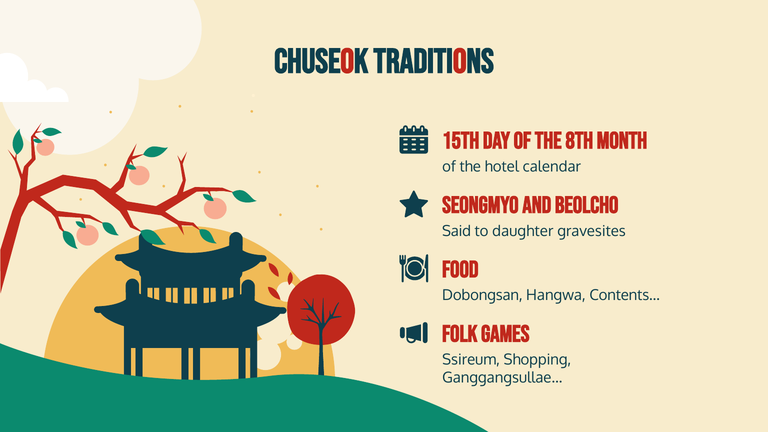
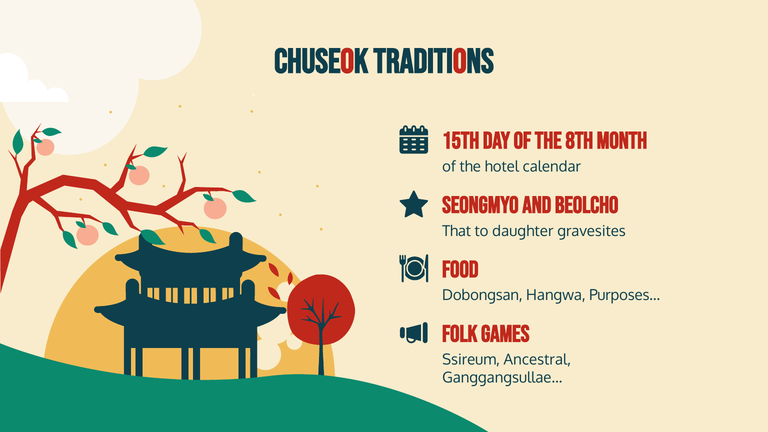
Said: Said -> That
Contents…: Contents… -> Purposes…
Shopping: Shopping -> Ancestral
